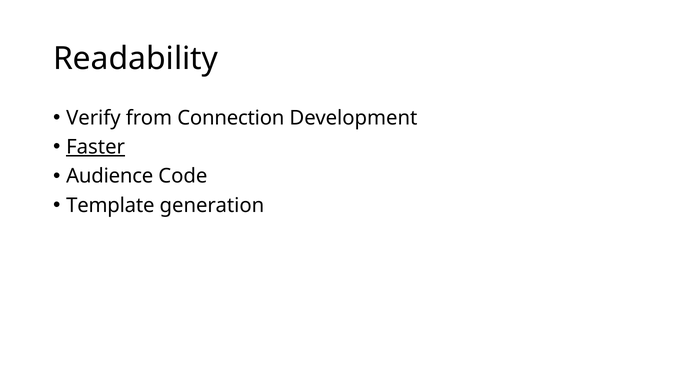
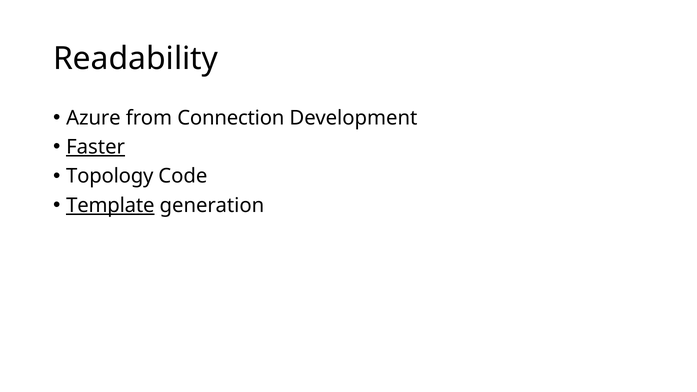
Verify: Verify -> Azure
Audience: Audience -> Topology
Template underline: none -> present
